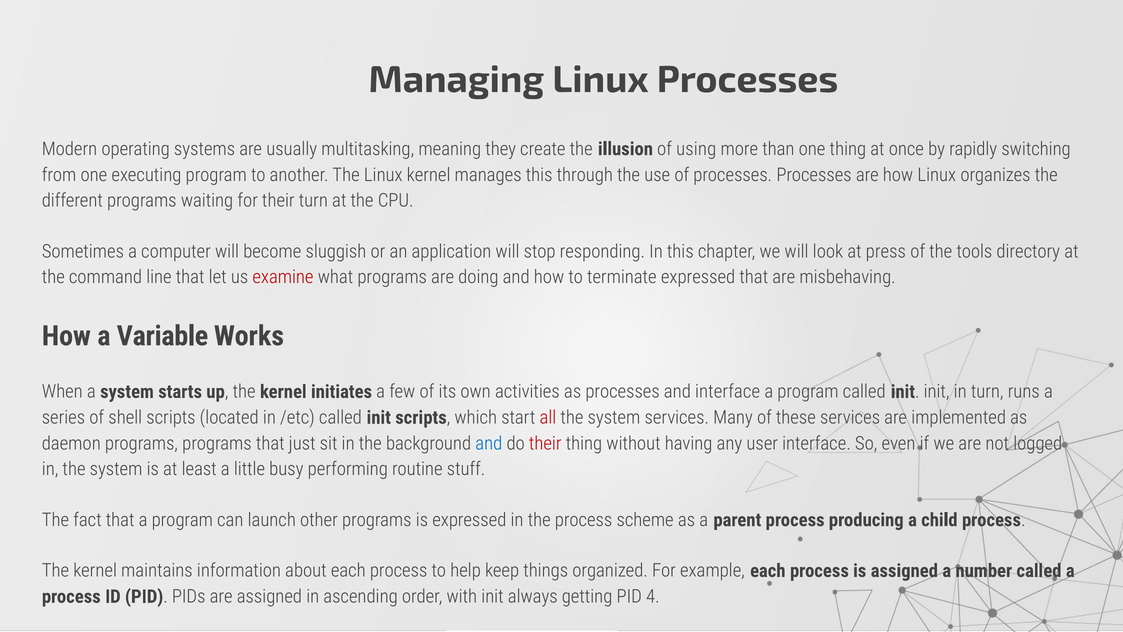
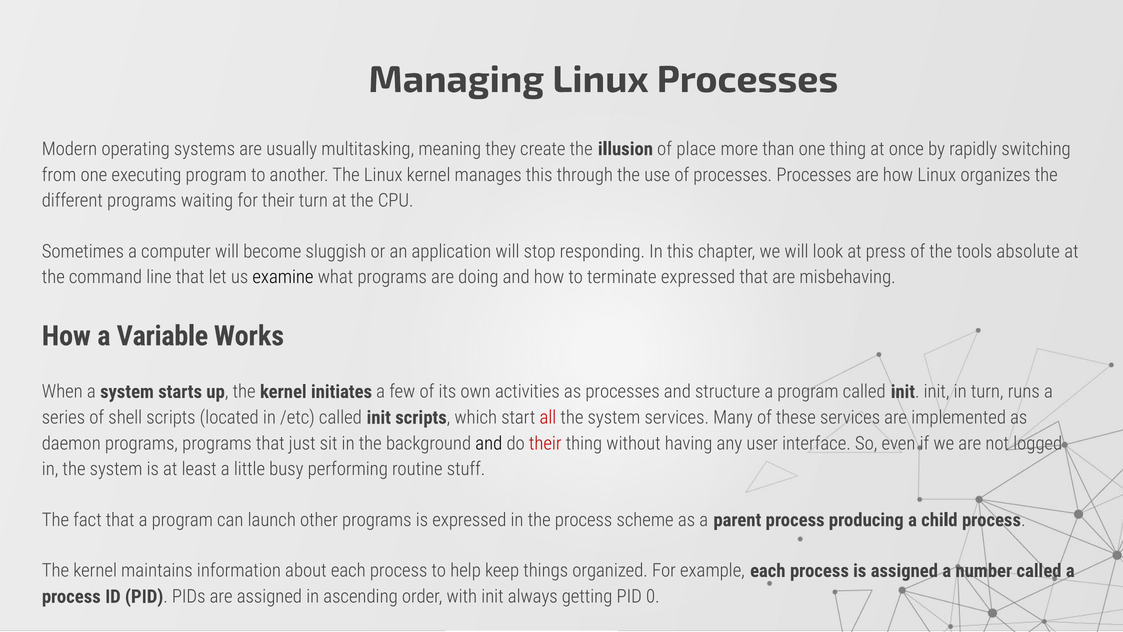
using: using -> place
directory: directory -> absolute
examine colour: red -> black
and interface: interface -> structure
and at (489, 443) colour: blue -> black
4: 4 -> 0
